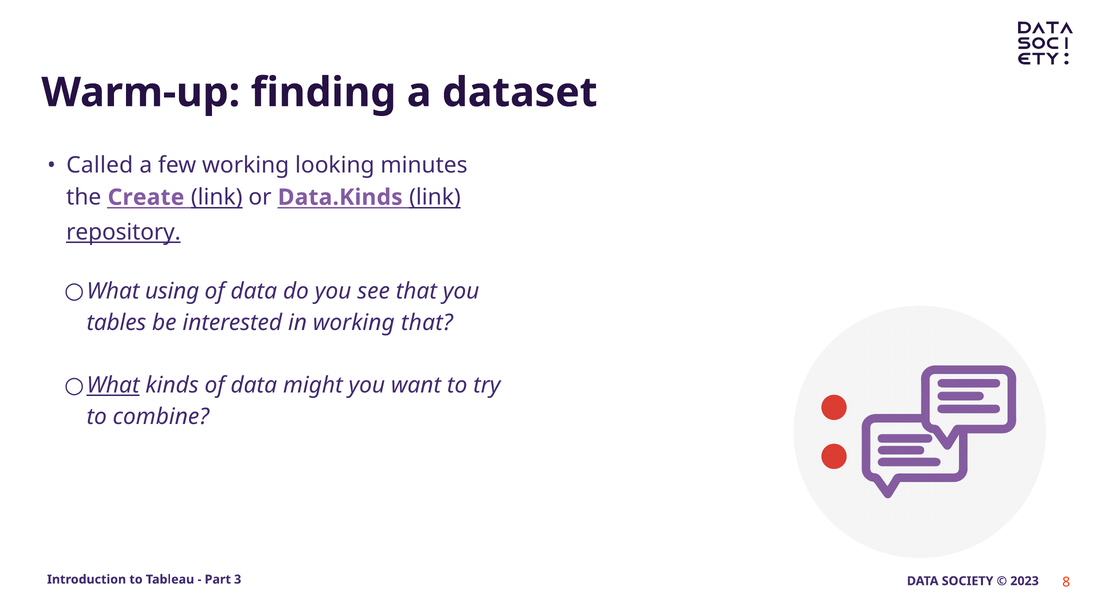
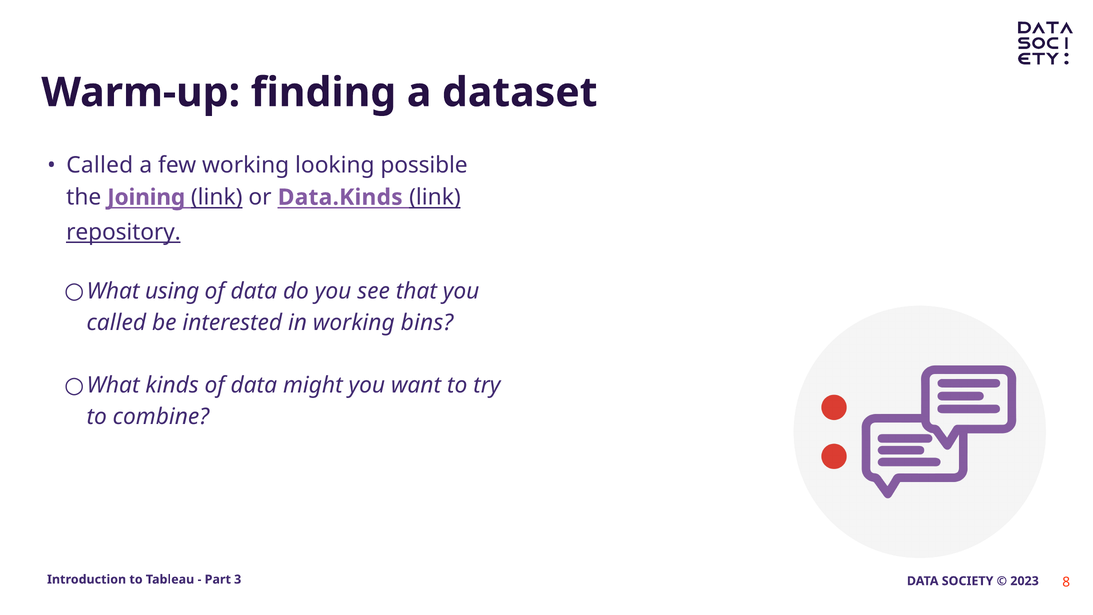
minutes: minutes -> possible
Create: Create -> Joining
tables at (116, 322): tables -> called
working that: that -> bins
What at (113, 385) underline: present -> none
